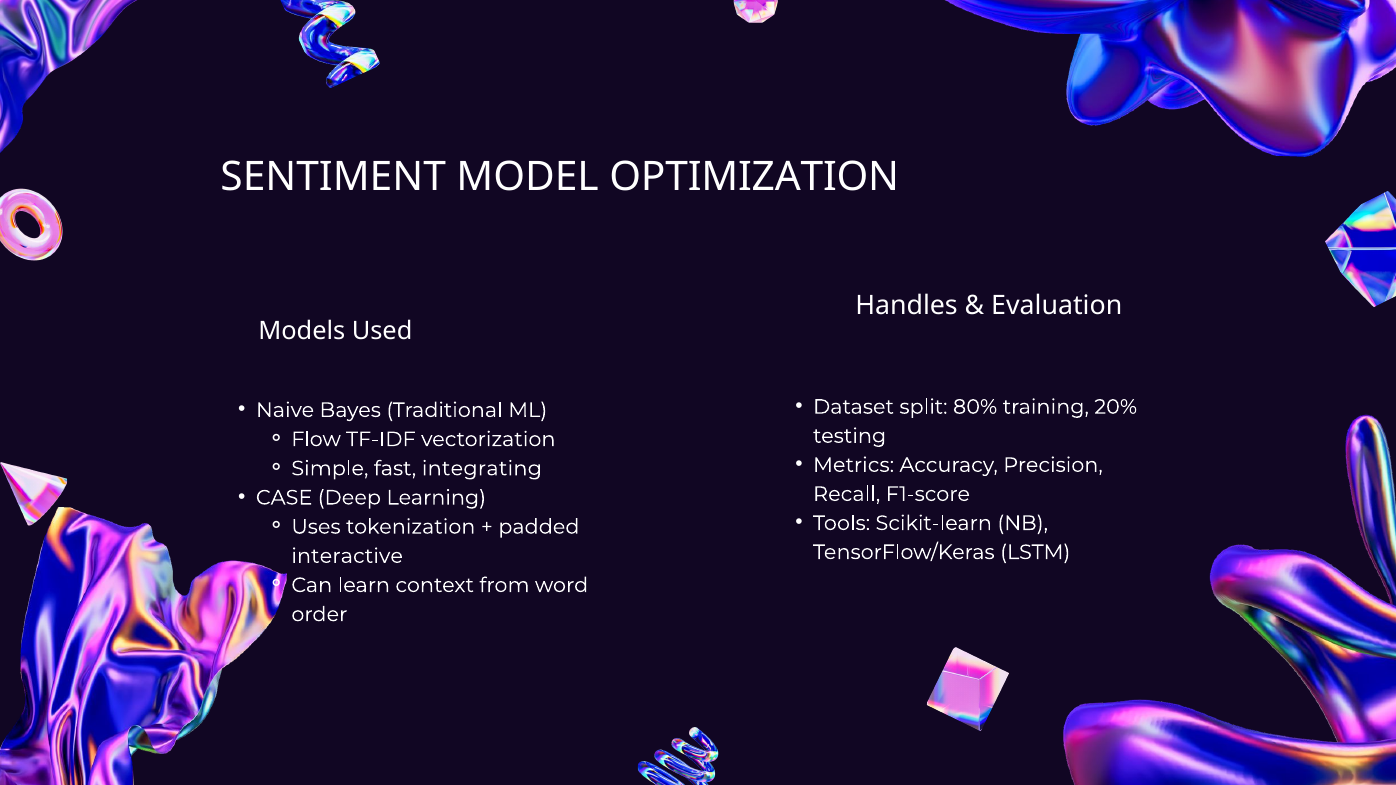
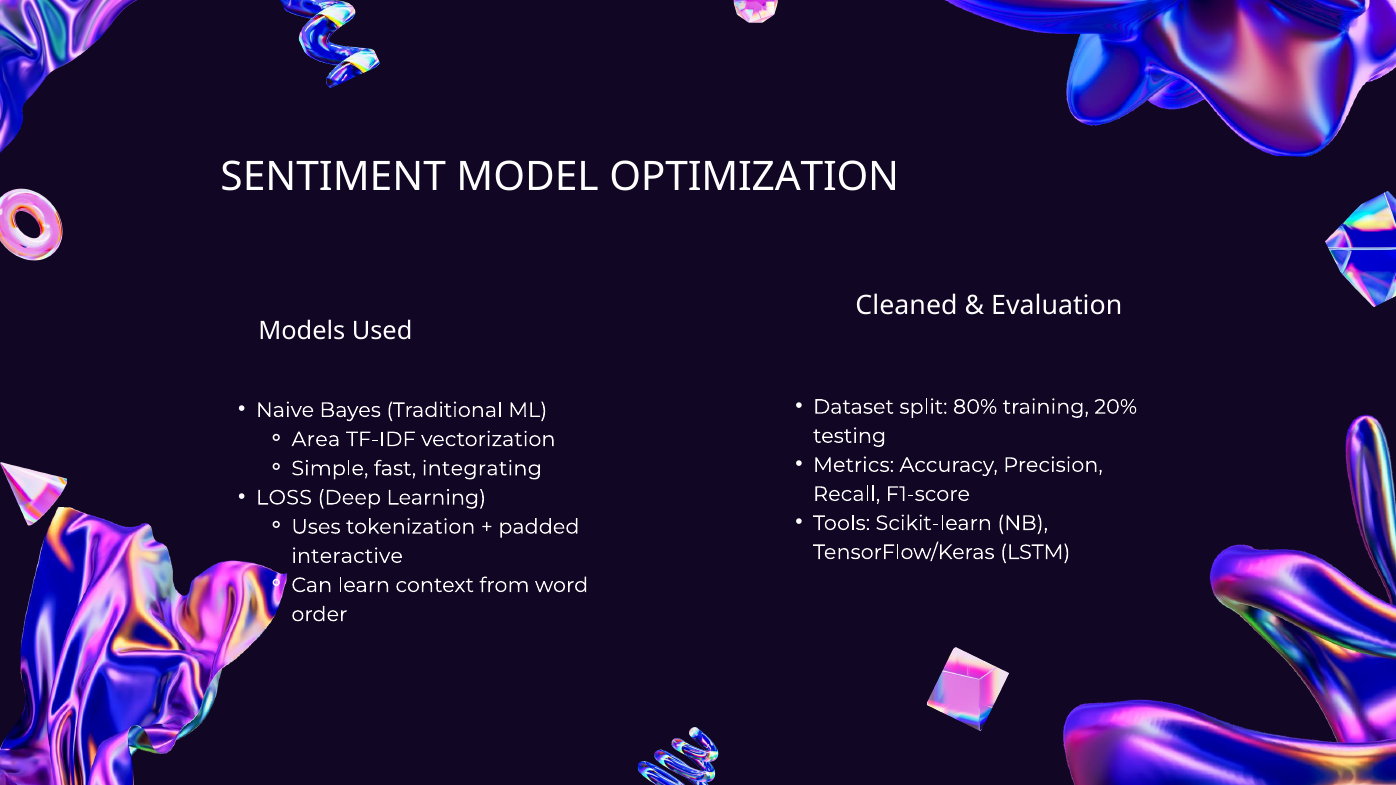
Handles: Handles -> Cleaned
Flow: Flow -> Area
CASE: CASE -> LOSS
